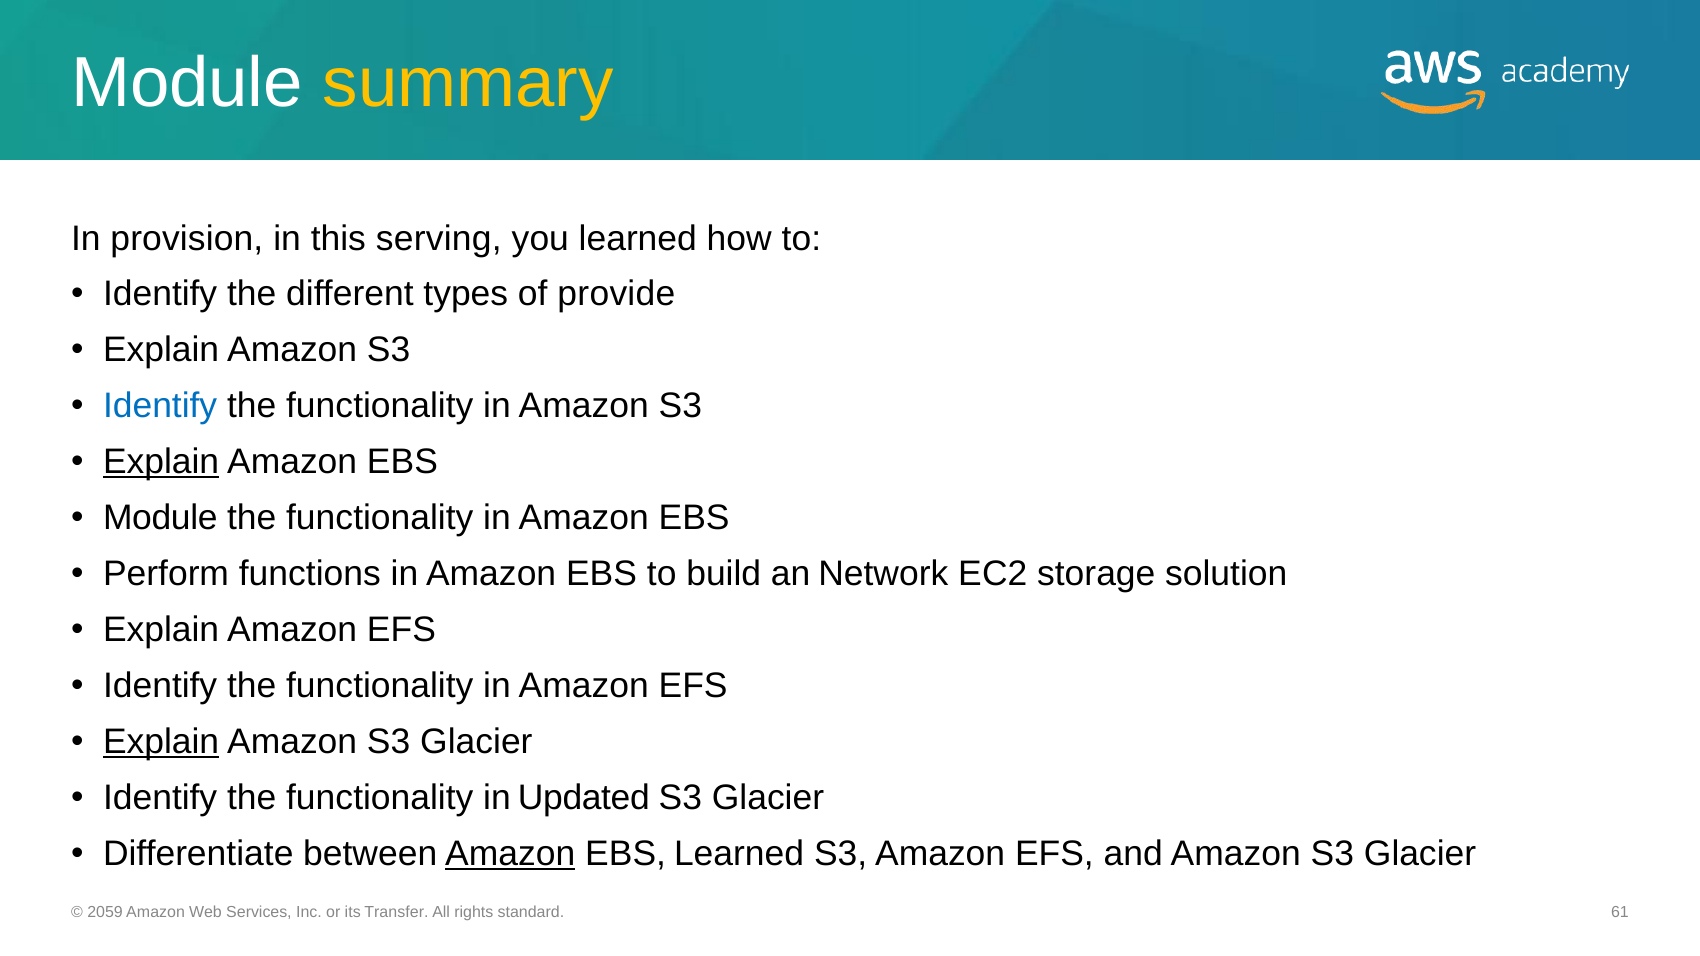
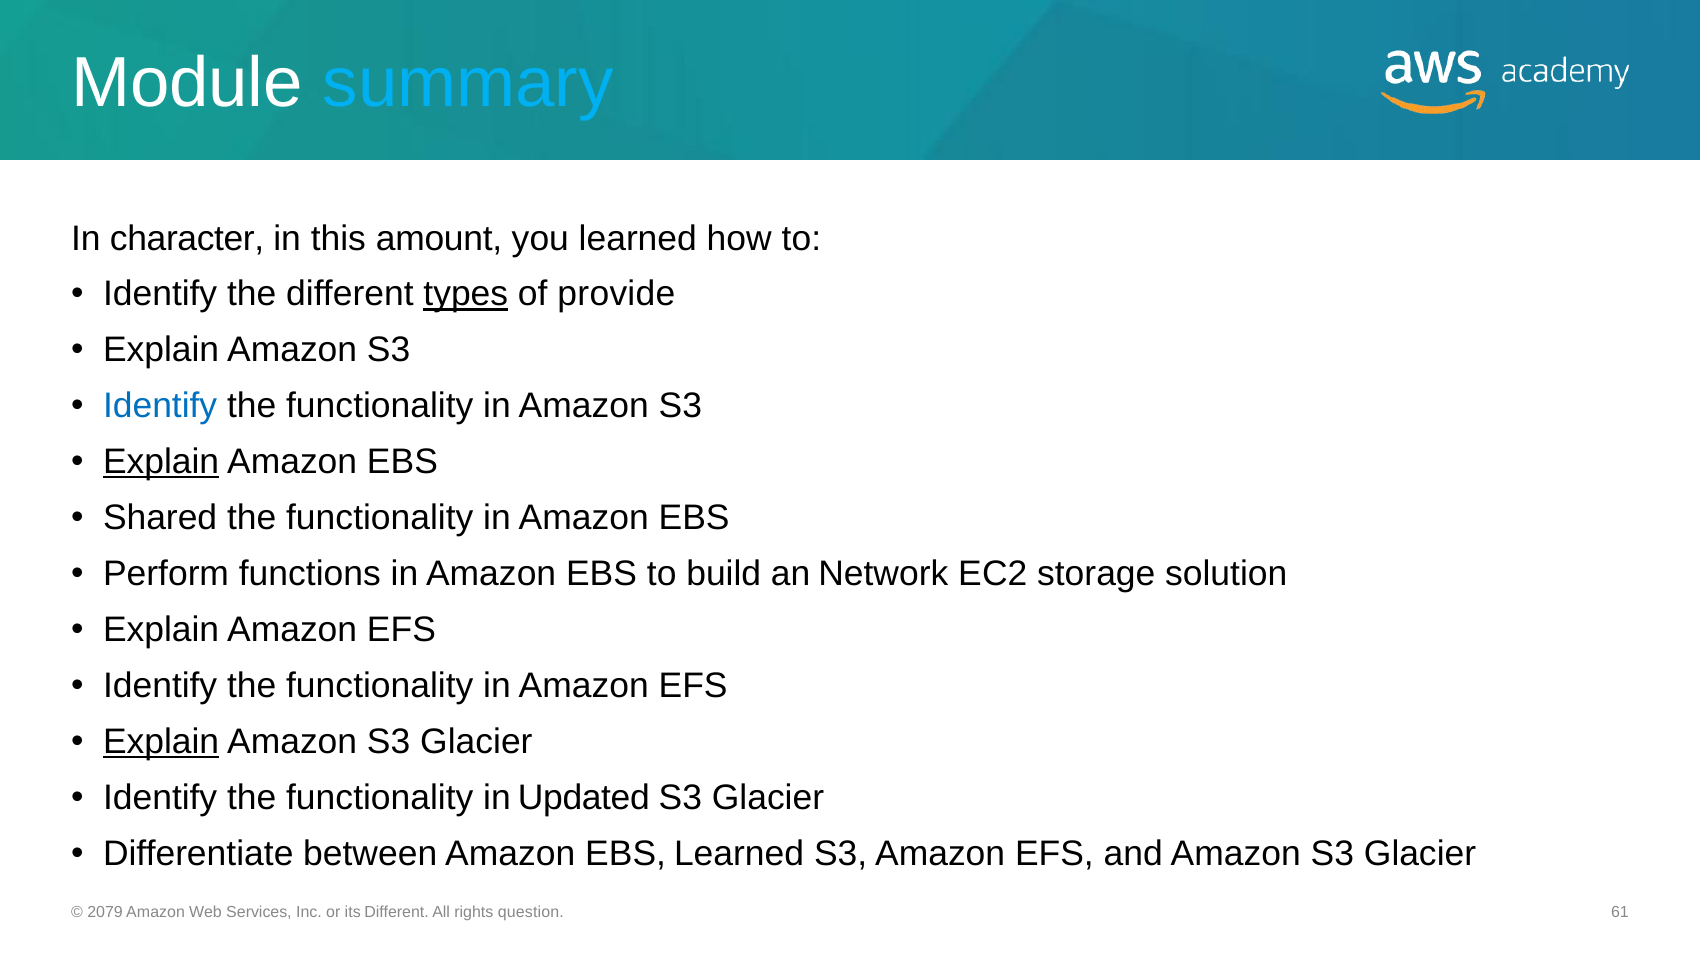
summary colour: yellow -> light blue
provision: provision -> character
serving: serving -> amount
types underline: none -> present
Module at (160, 518): Module -> Shared
Amazon at (510, 854) underline: present -> none
2059: 2059 -> 2079
its Transfer: Transfer -> Different
standard: standard -> question
